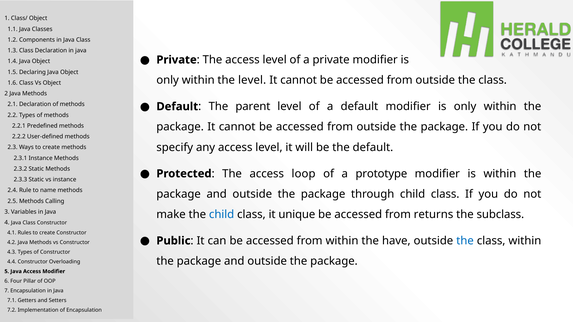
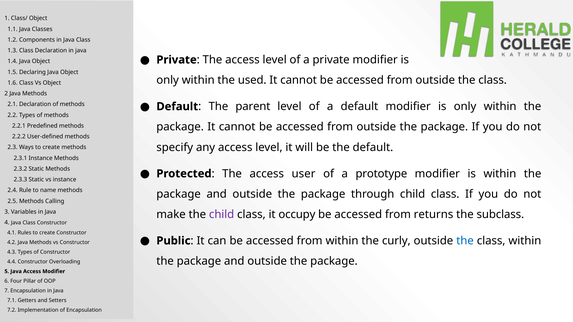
the level: level -> used
loop: loop -> user
child at (222, 215) colour: blue -> purple
unique: unique -> occupy
have: have -> curly
